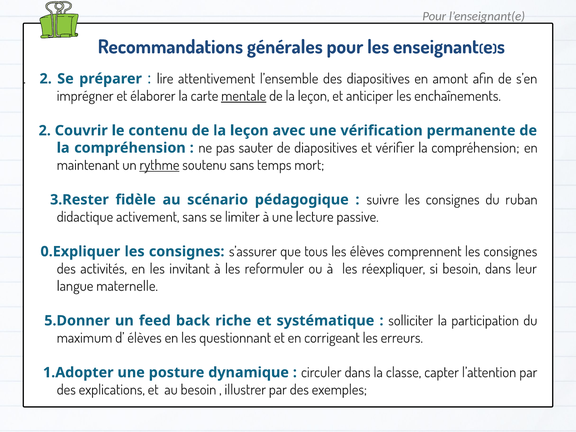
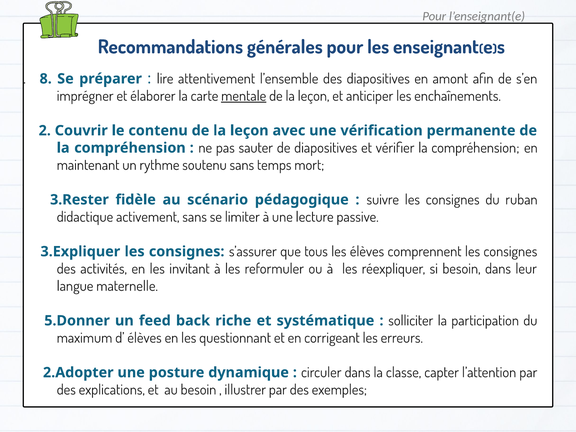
2 at (46, 79): 2 -> 8
rythme underline: present -> none
0.Expliquer: 0.Expliquer -> 3.Expliquer
1.Adopter: 1.Adopter -> 2.Adopter
